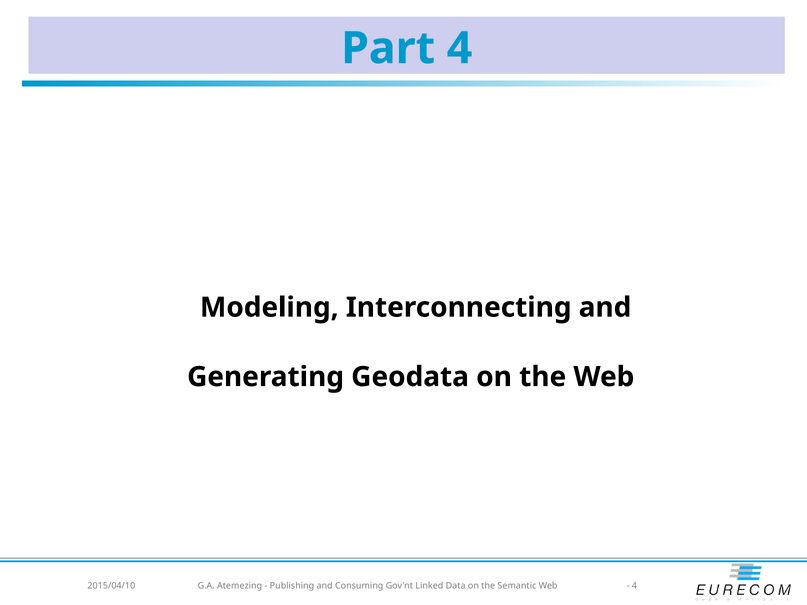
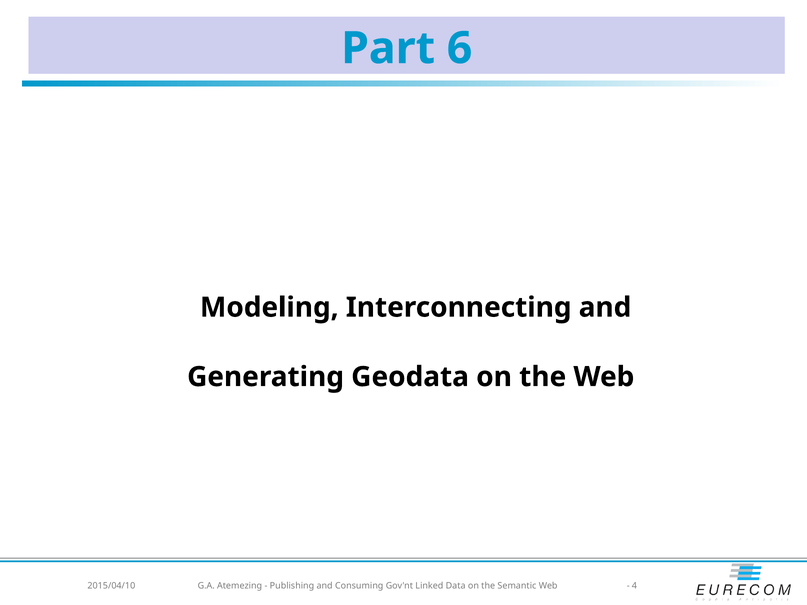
Part 4: 4 -> 6
